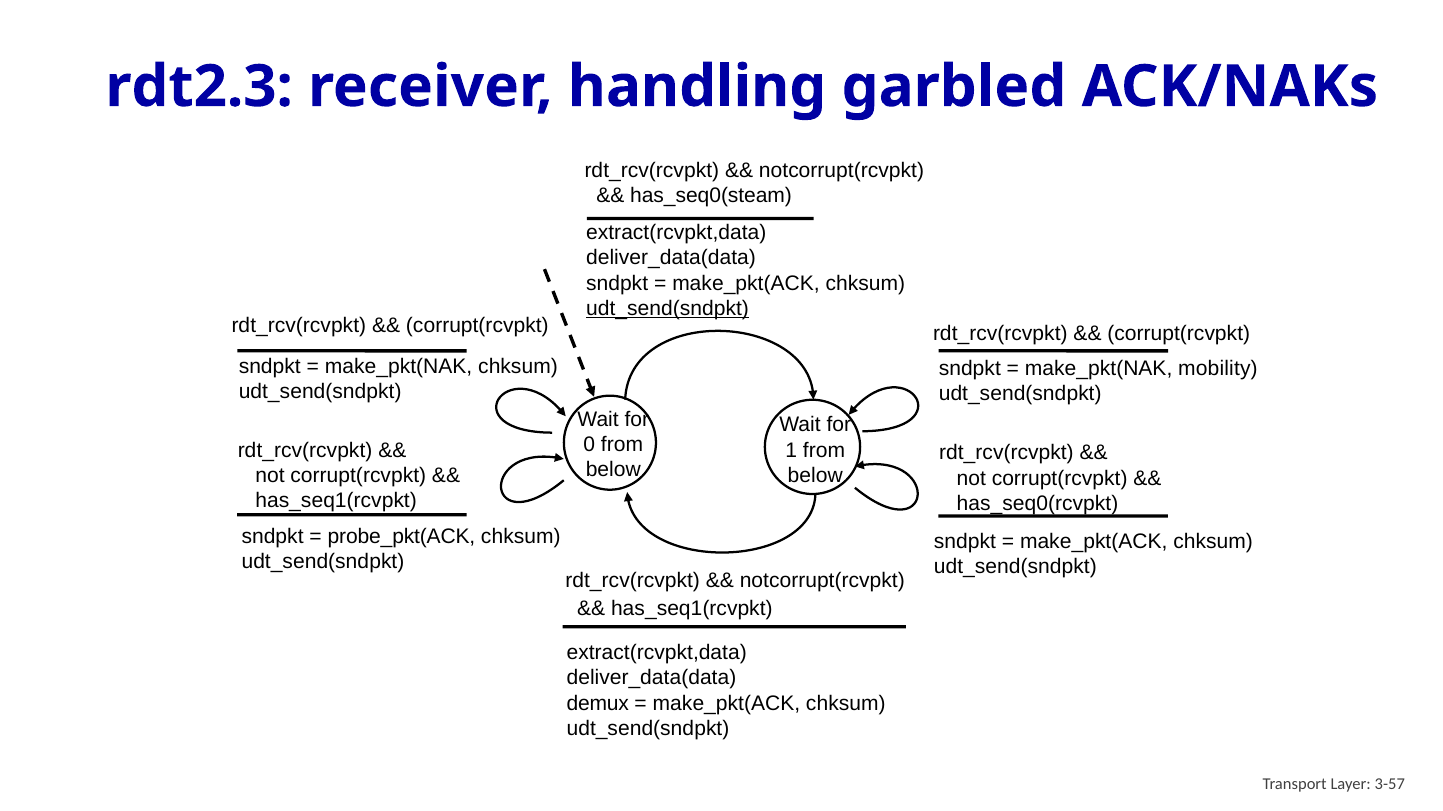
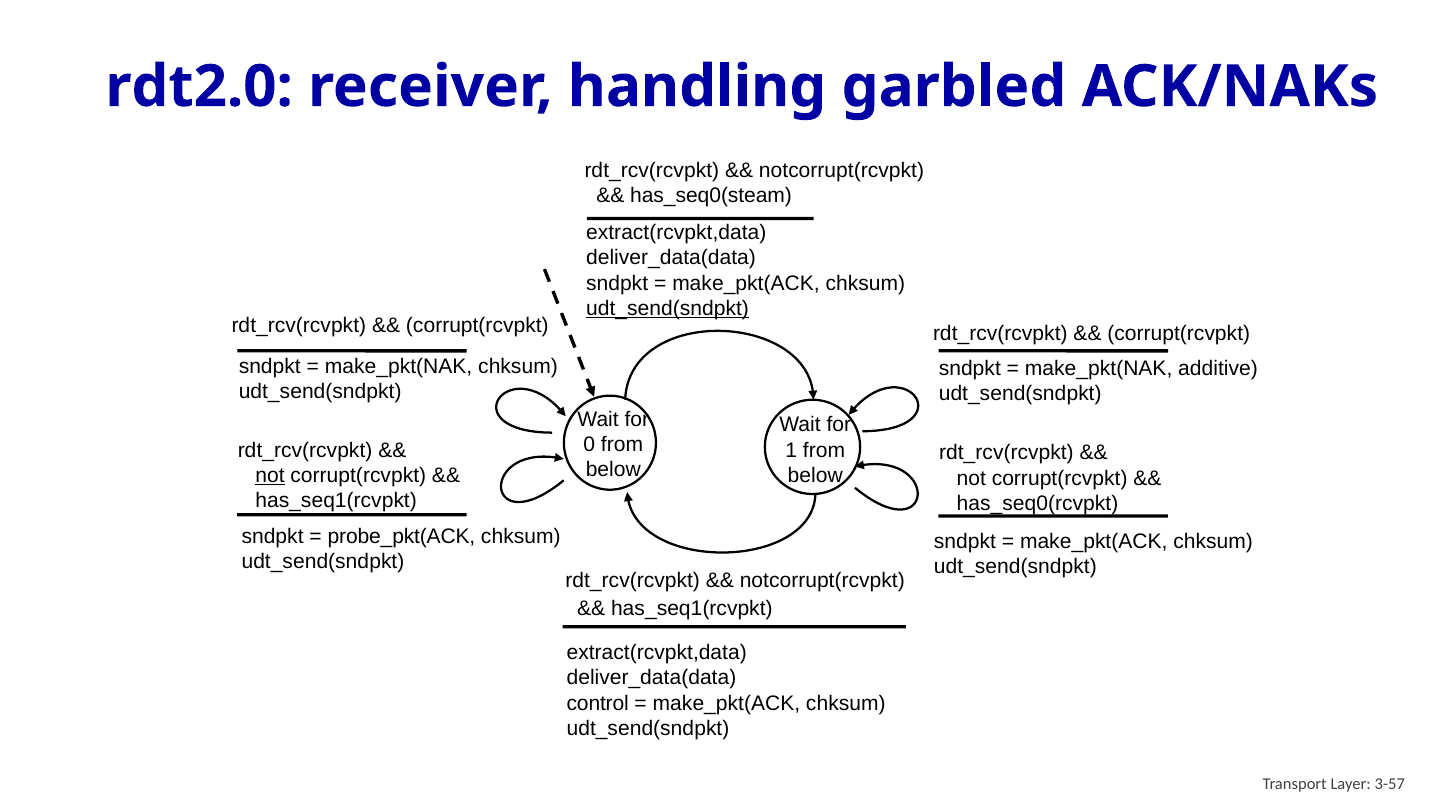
rdt2.3: rdt2.3 -> rdt2.0
mobility: mobility -> additive
not at (270, 476) underline: none -> present
demux: demux -> control
